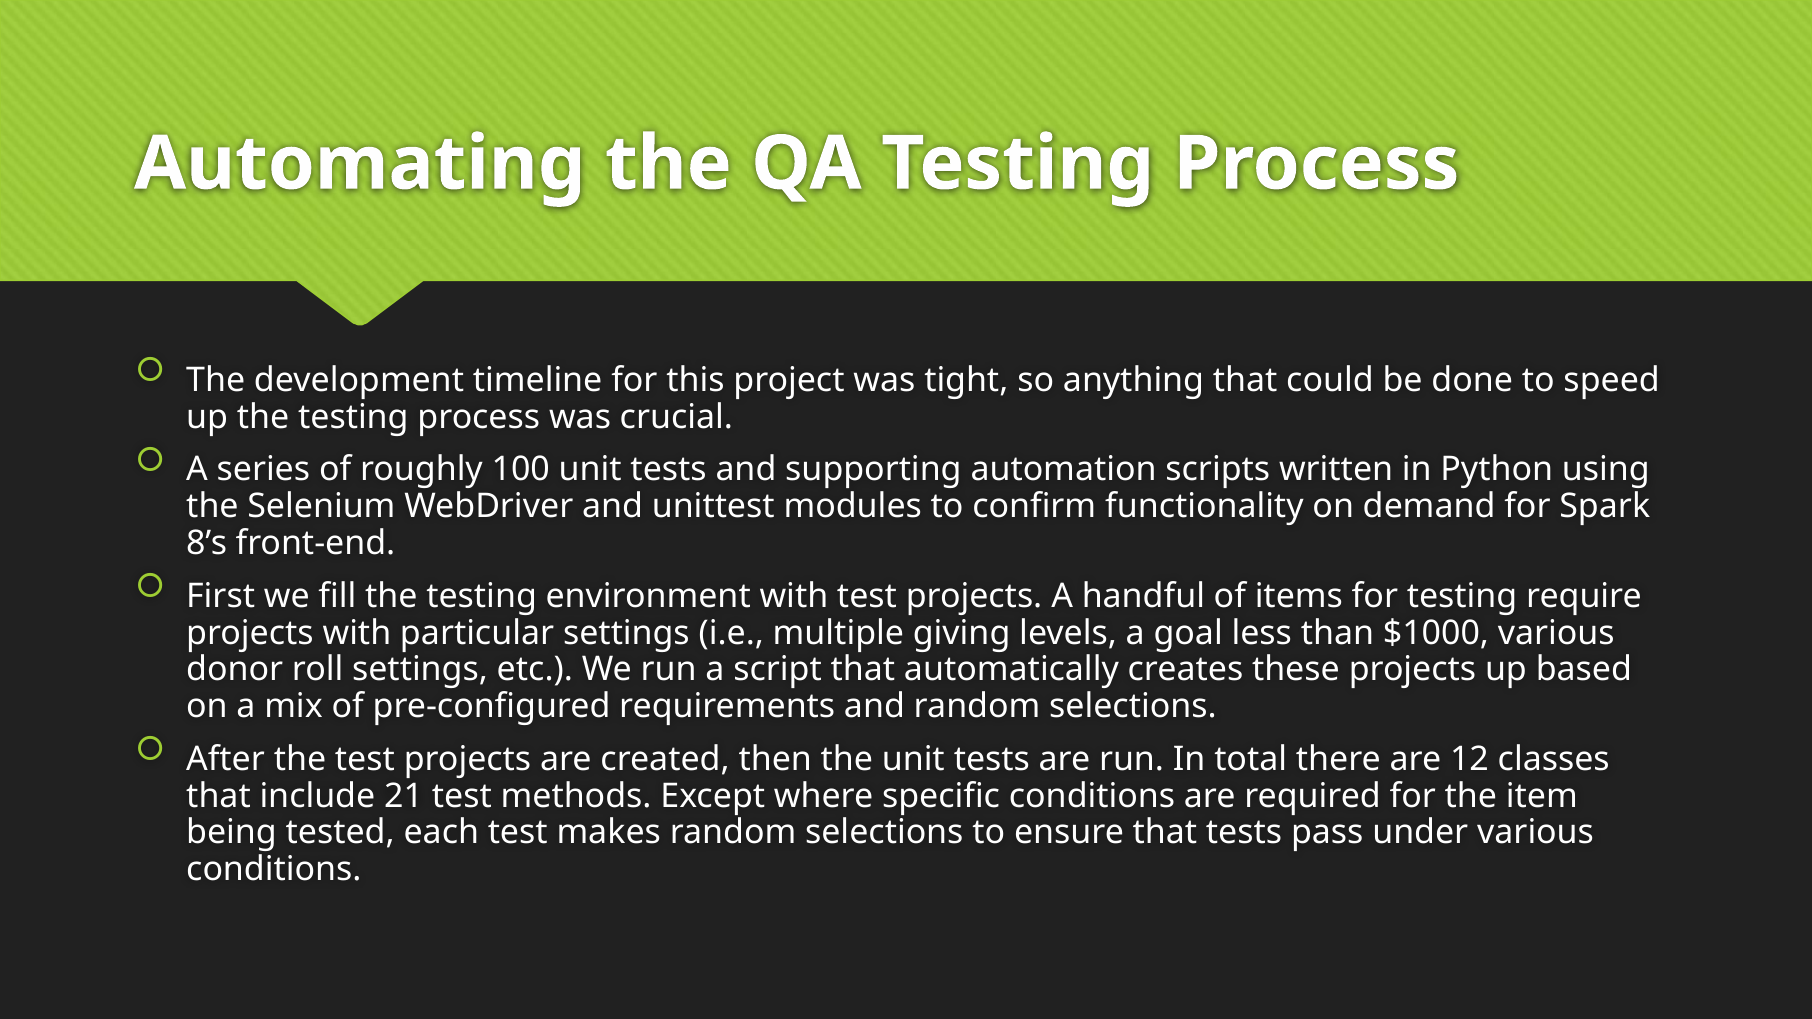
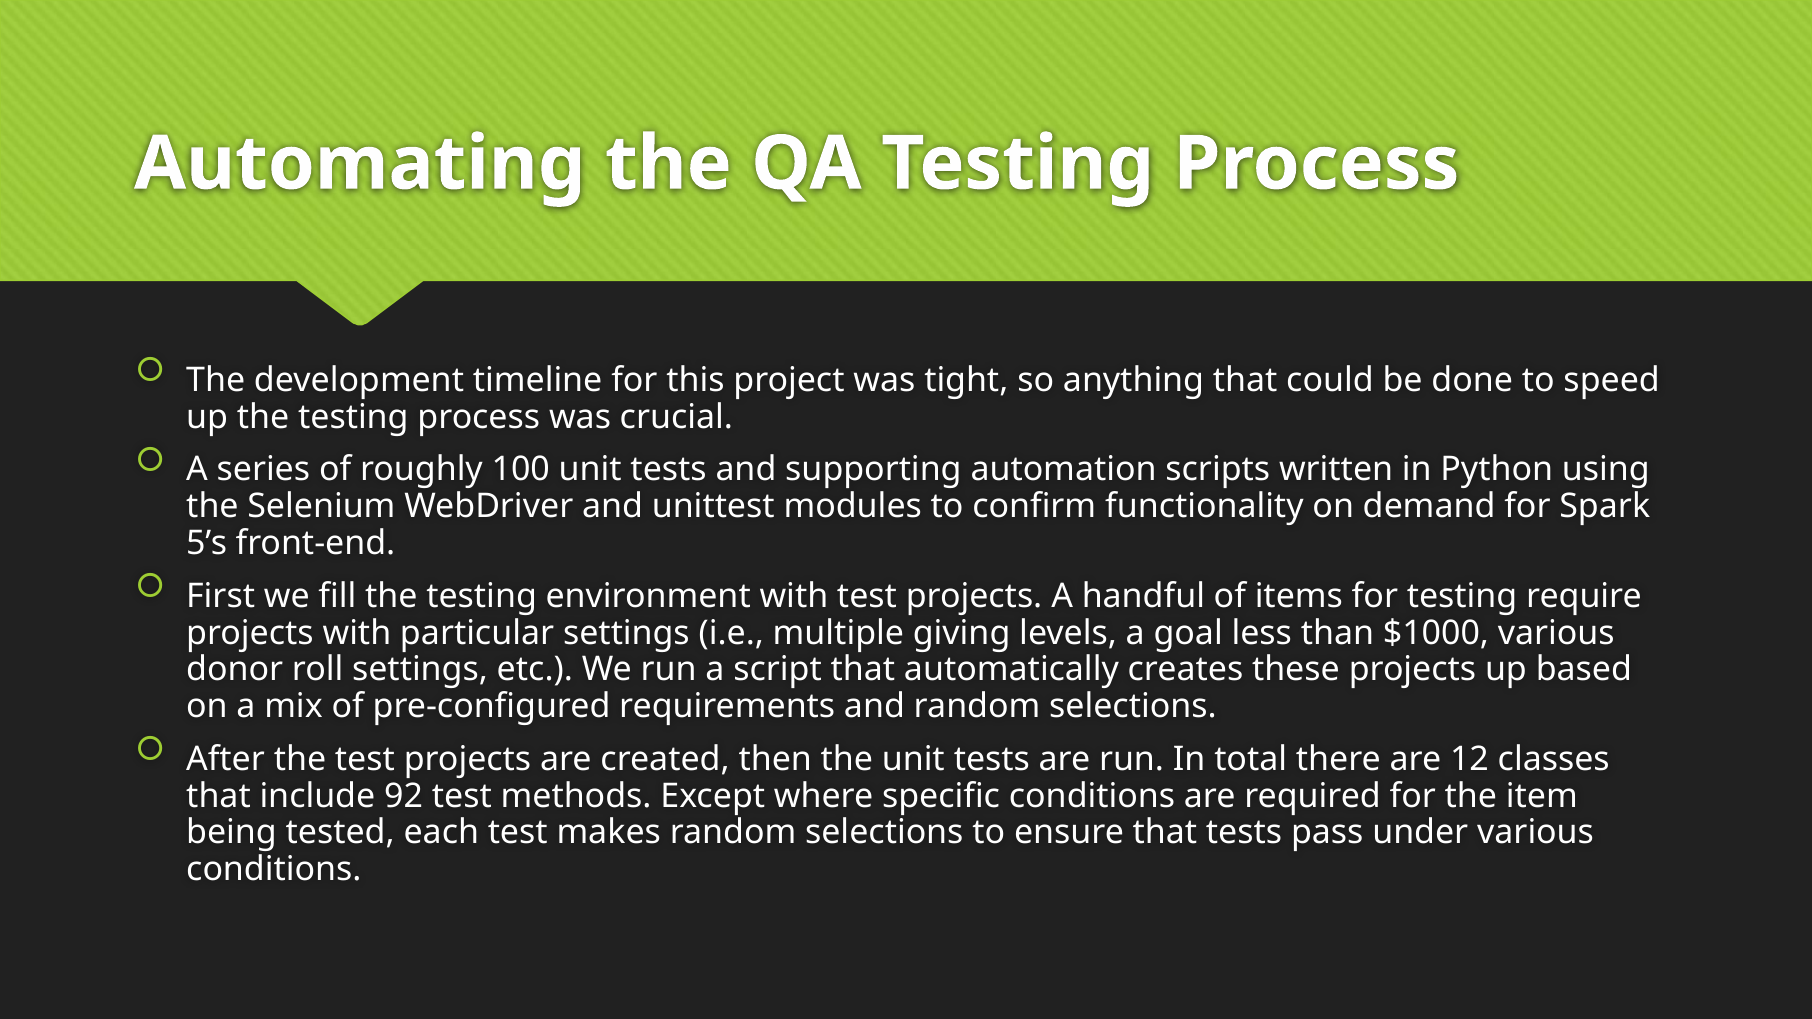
8’s: 8’s -> 5’s
21: 21 -> 92
